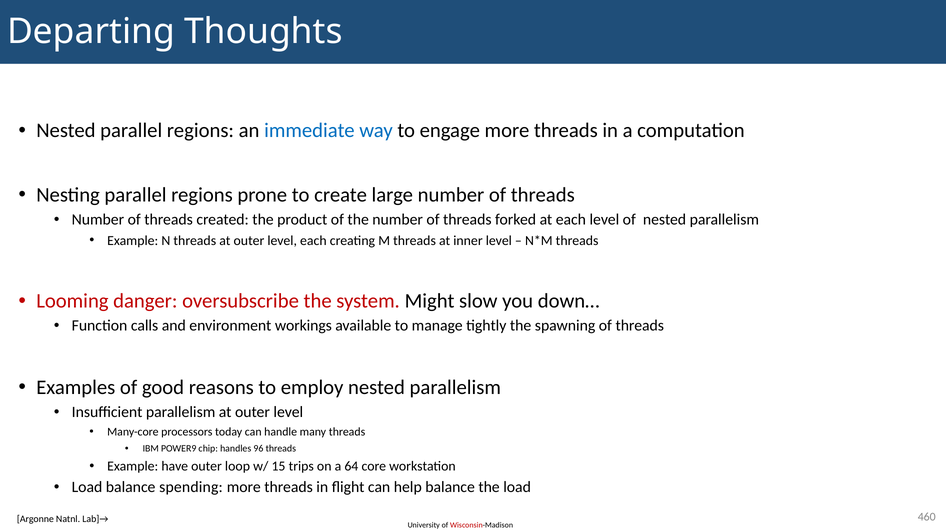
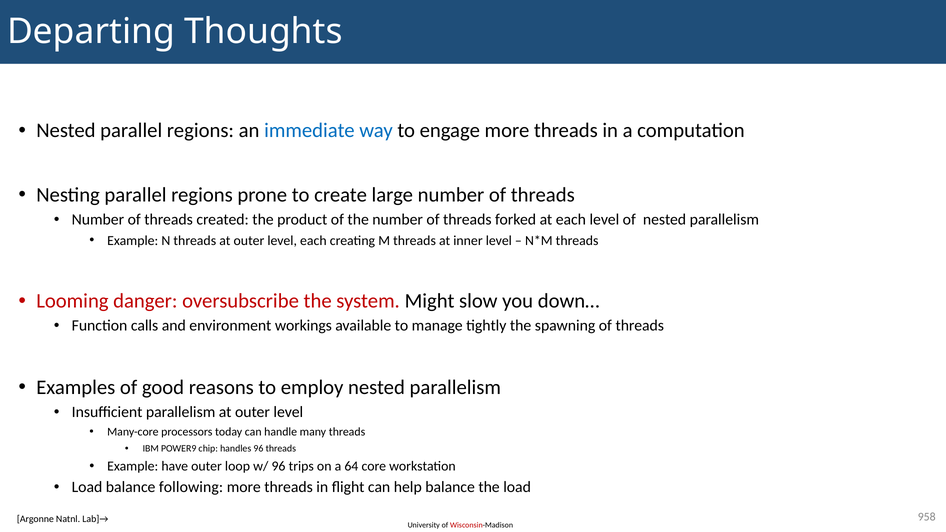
w/ 15: 15 -> 96
spending: spending -> following
460: 460 -> 958
